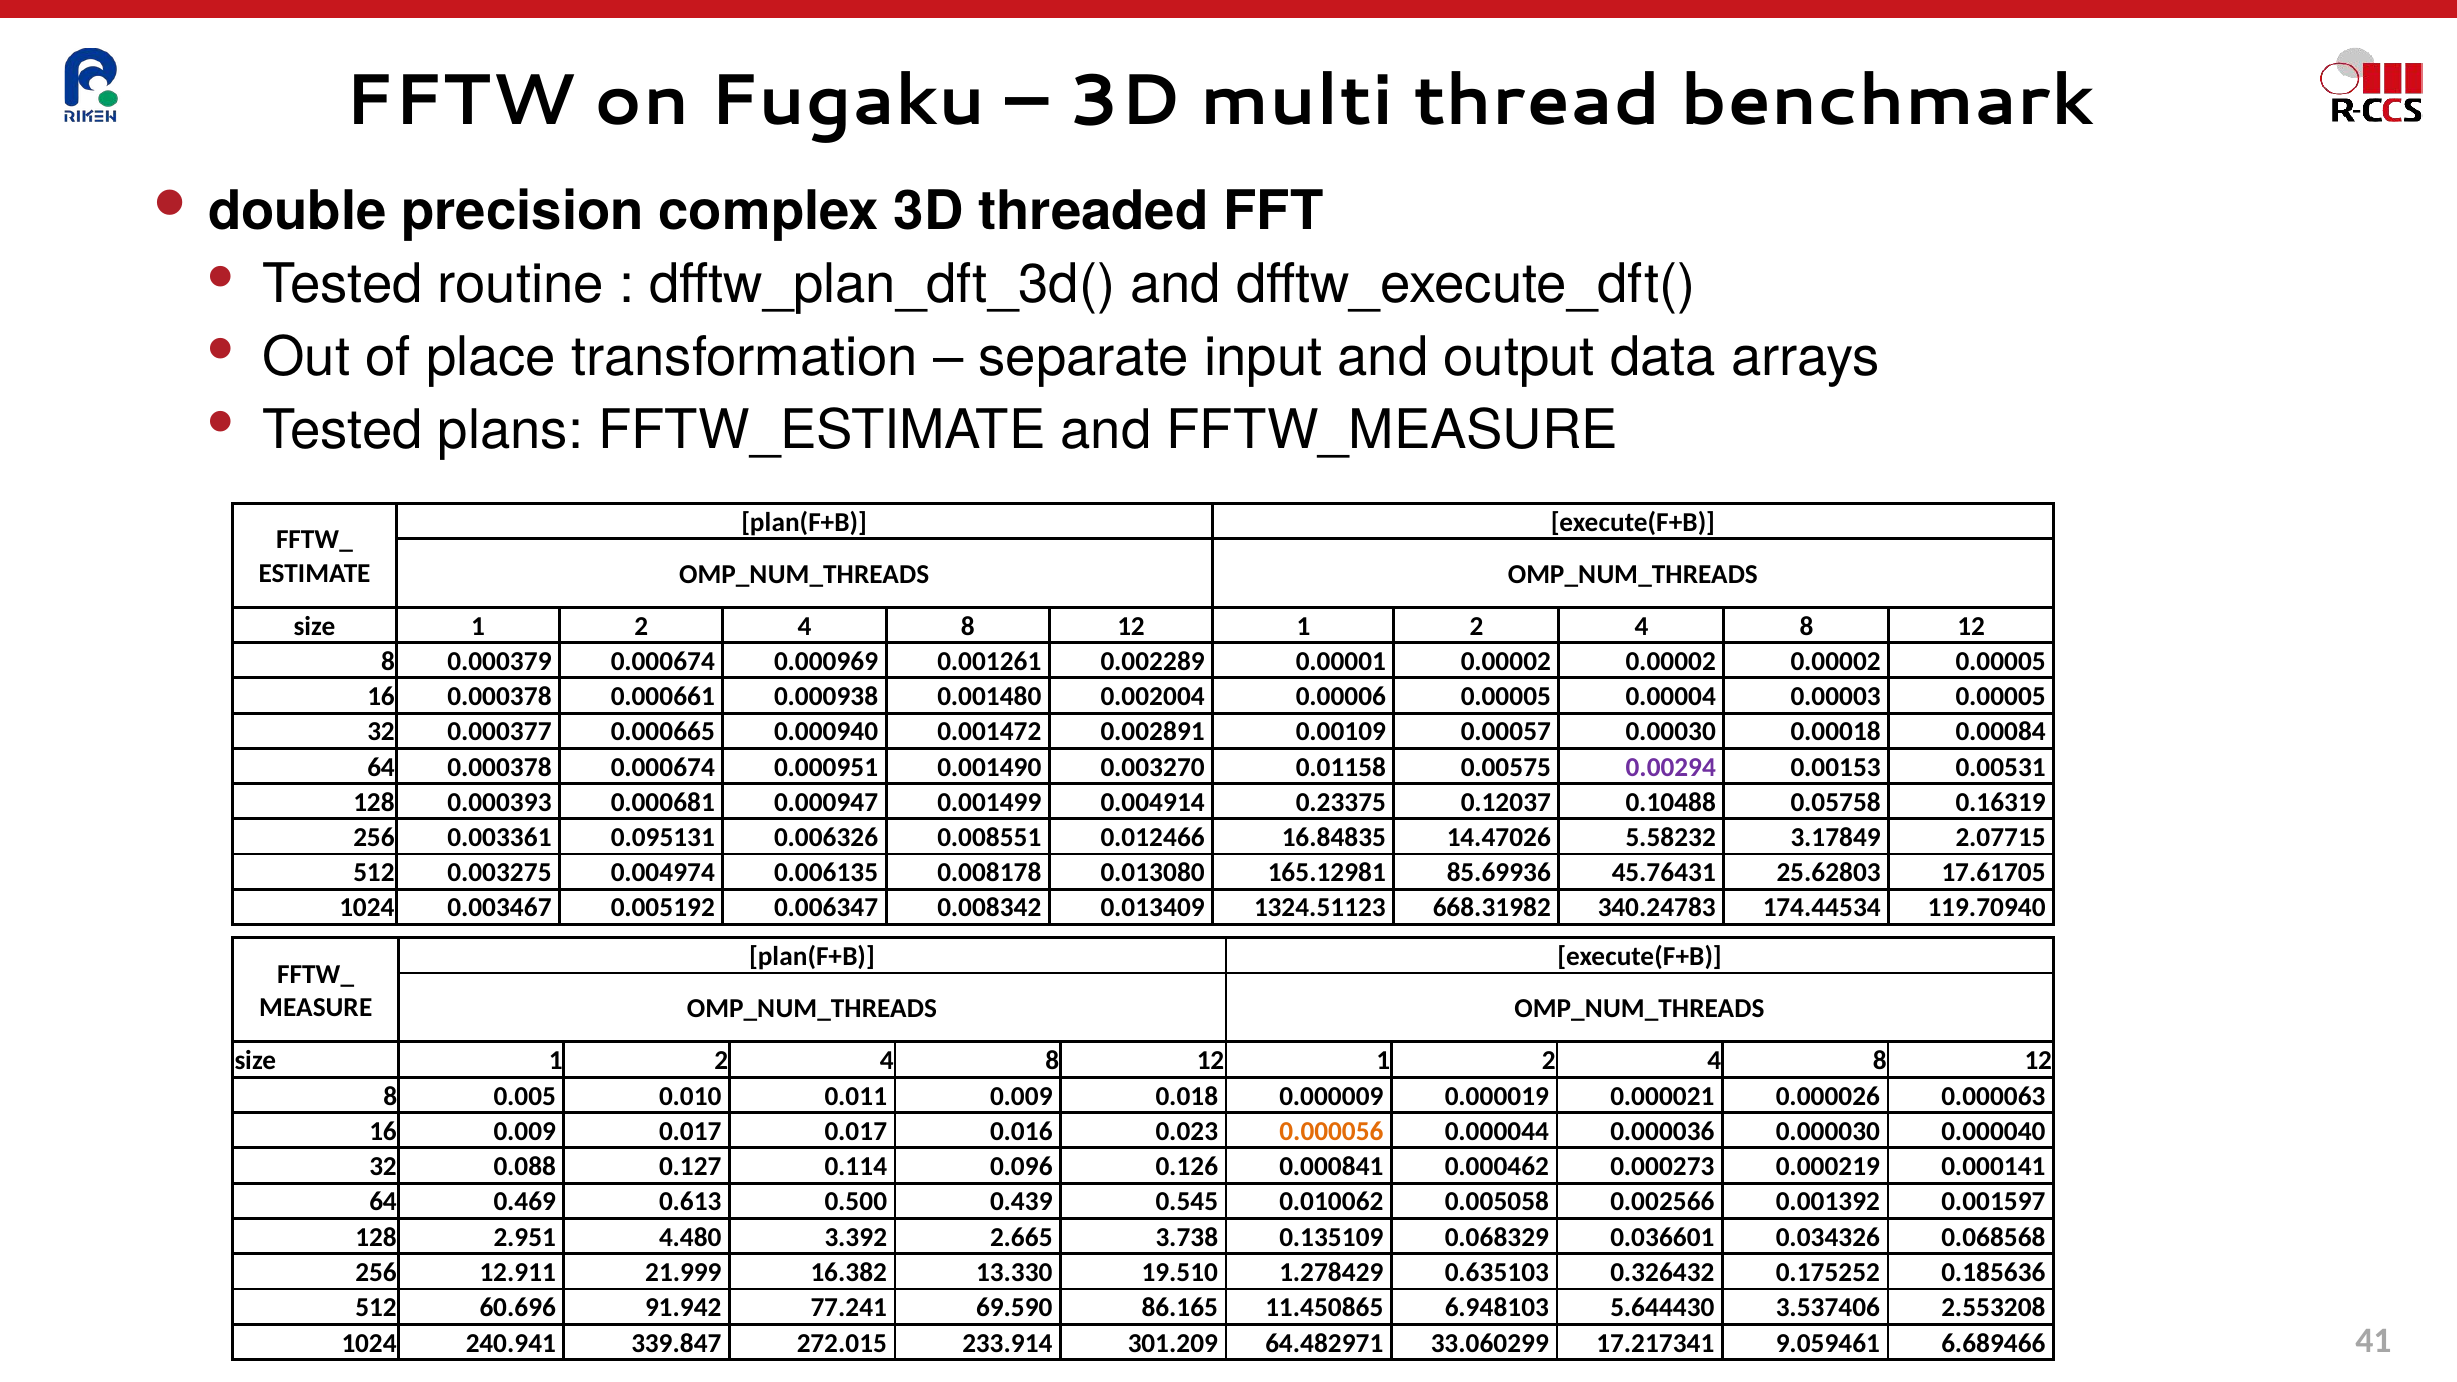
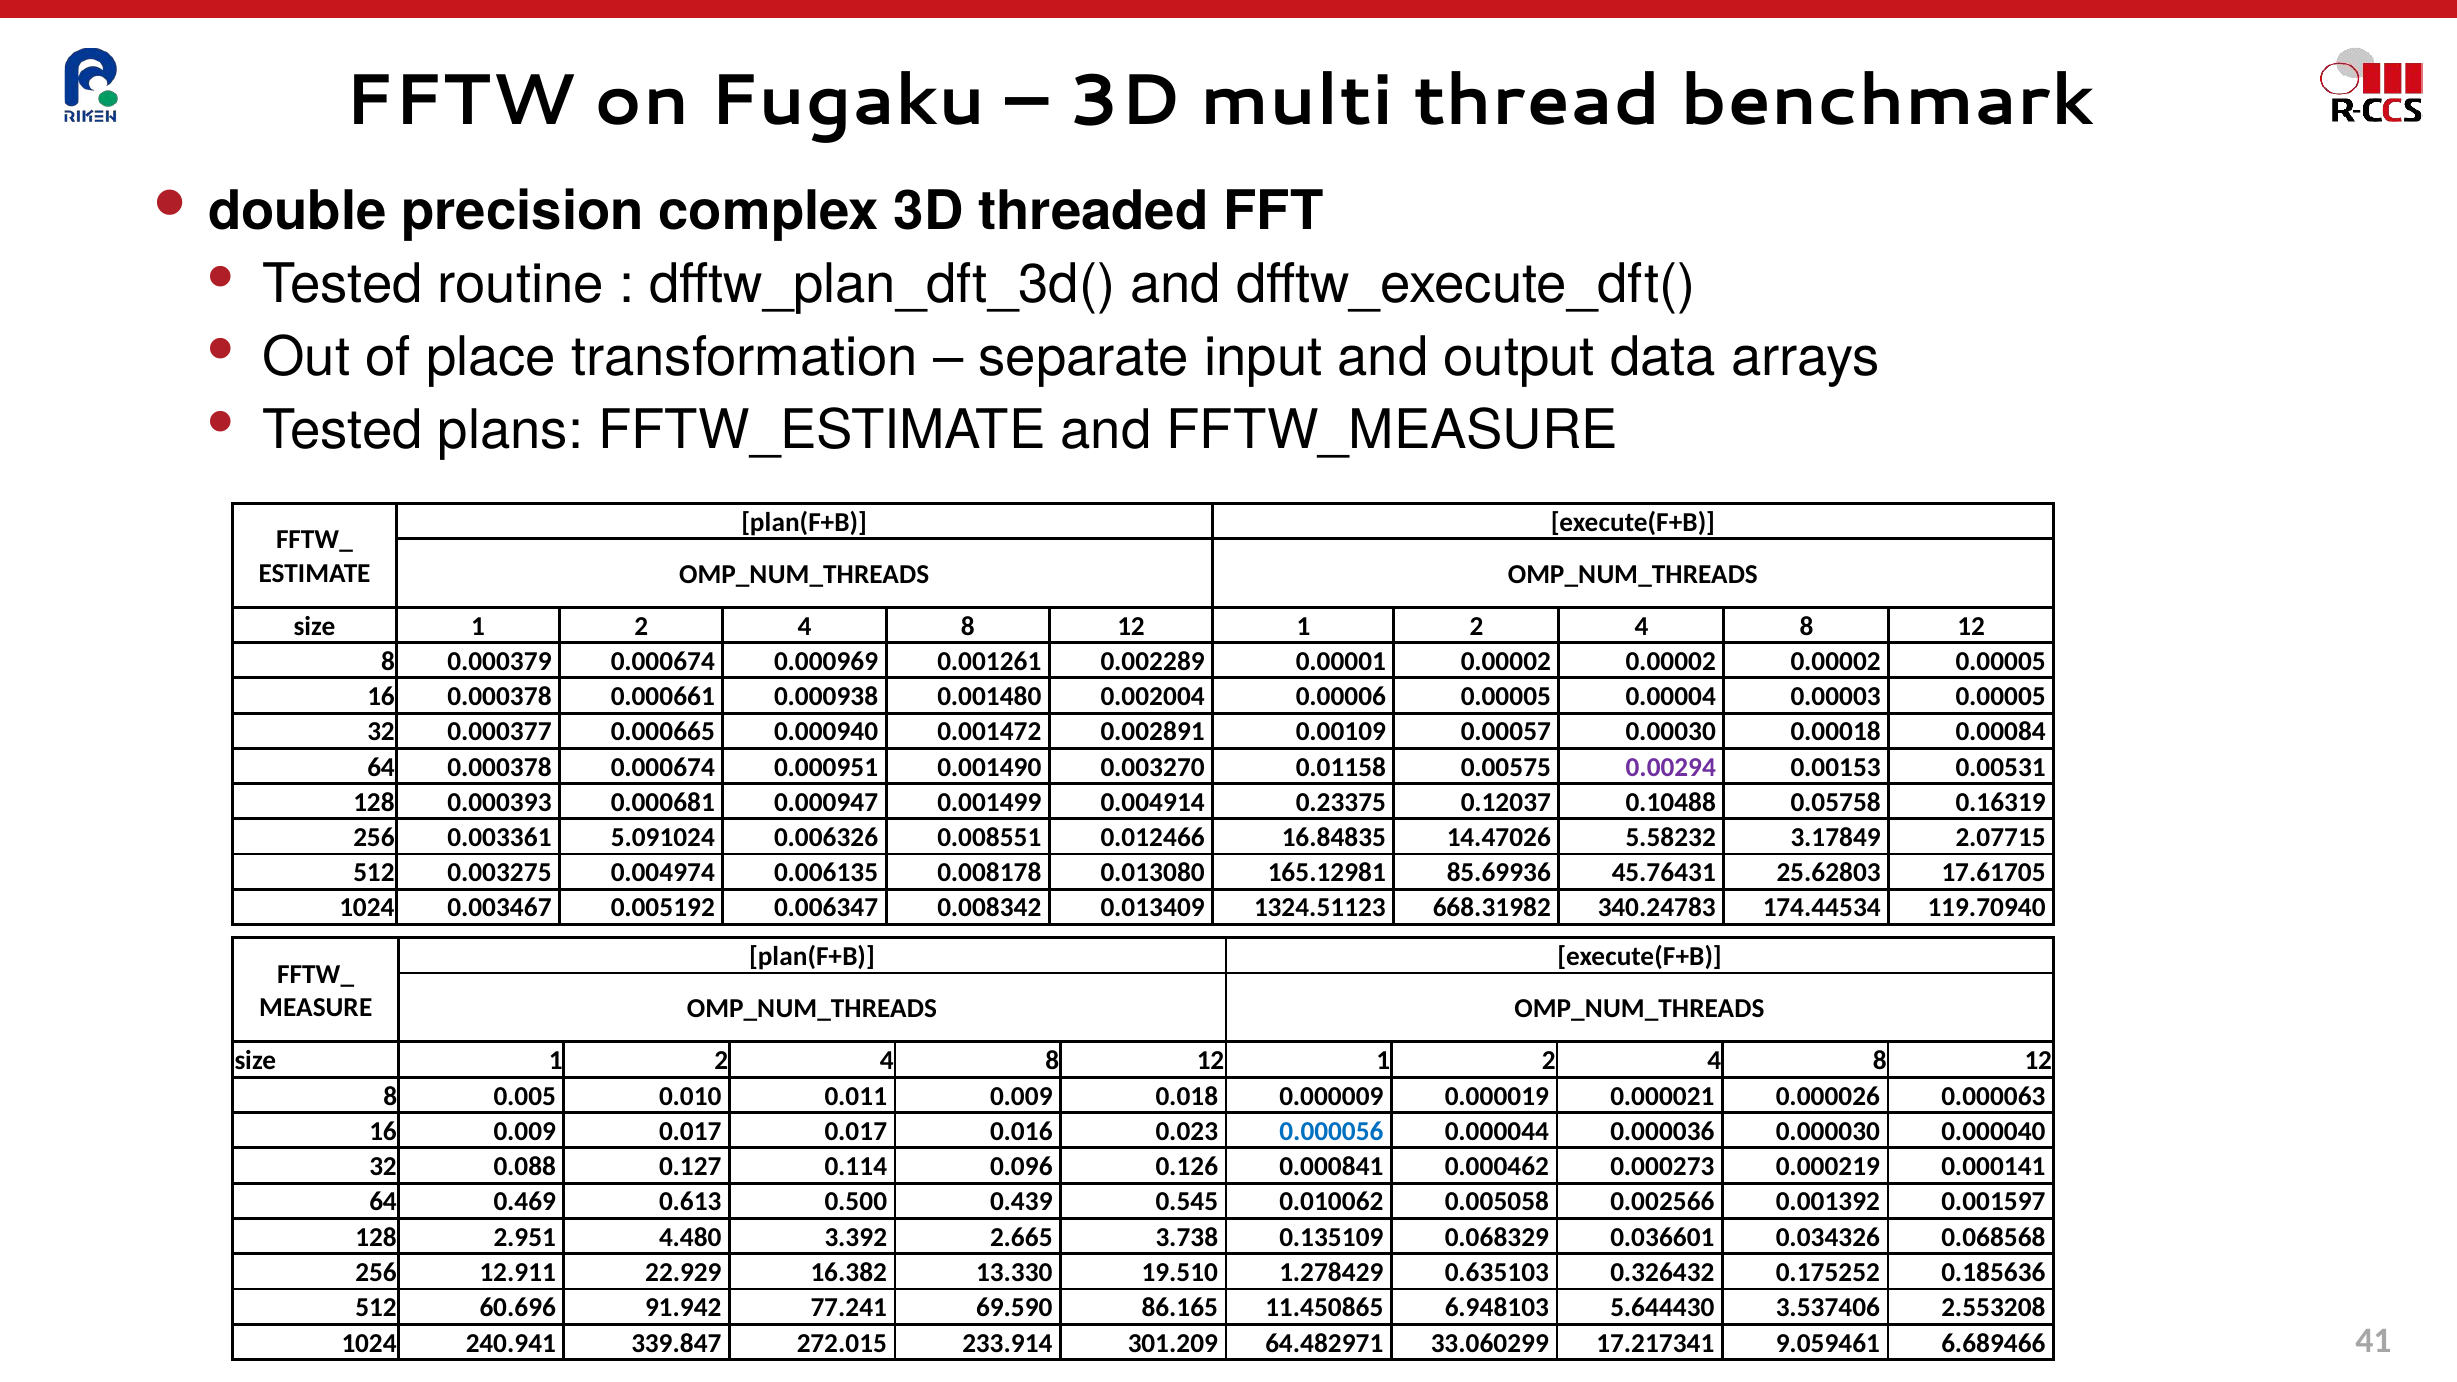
0.095131: 0.095131 -> 5.091024
0.000056 colour: orange -> blue
21.999: 21.999 -> 22.929
